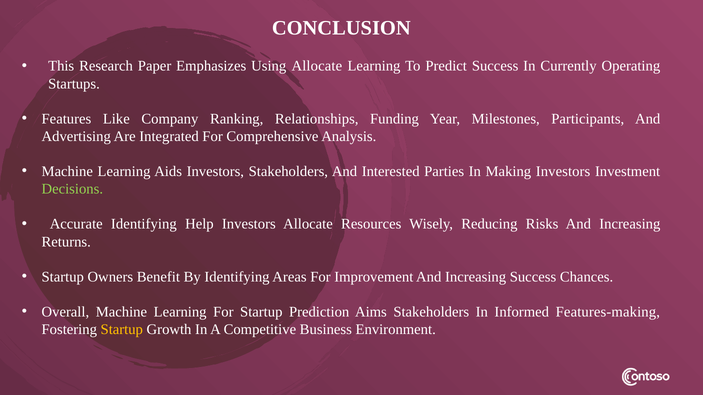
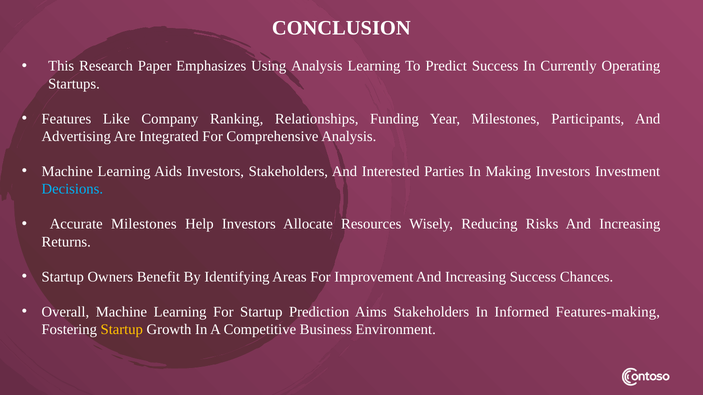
Using Allocate: Allocate -> Analysis
Decisions colour: light green -> light blue
Accurate Identifying: Identifying -> Milestones
